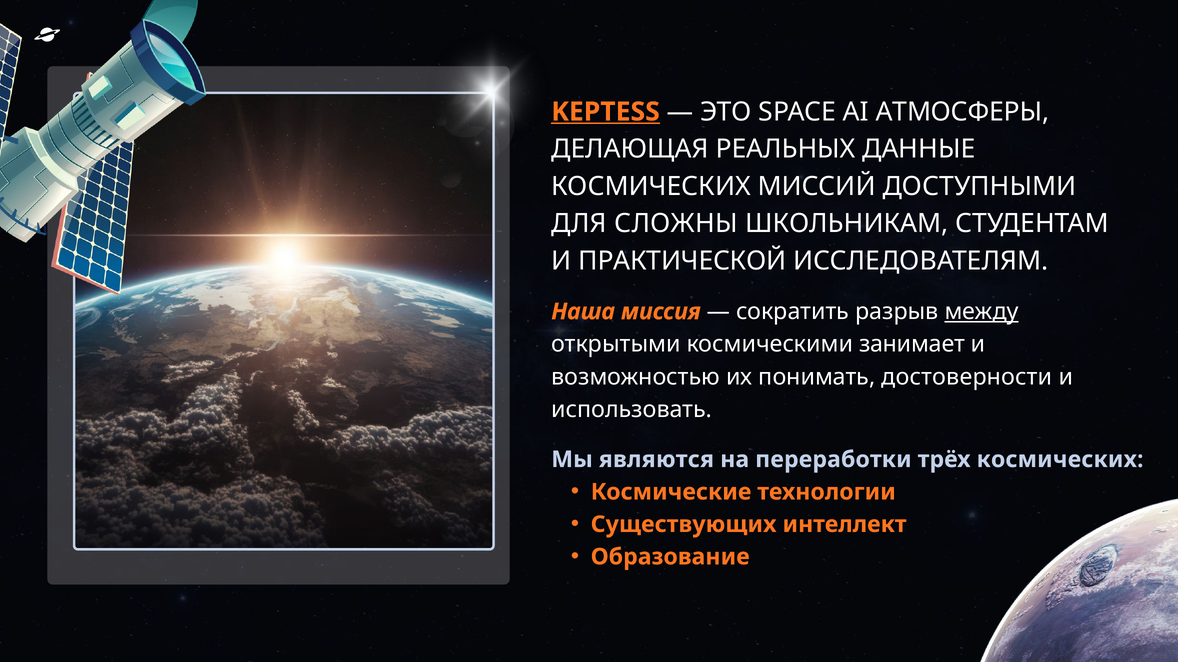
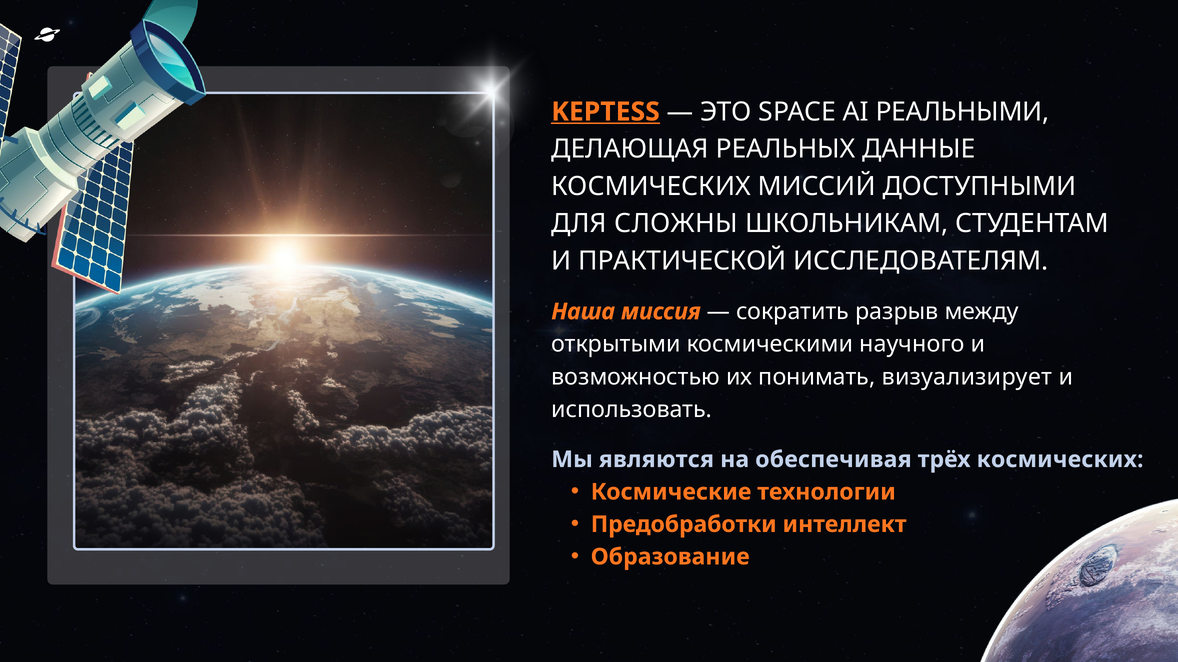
АТМОСФЕРЫ: АТМОСФЕРЫ -> РЕАЛЬНЫМИ
между underline: present -> none
занимает: занимает -> научного
достоверности: достоверности -> визуализирует
переработки: переработки -> обеспечивая
Существующих: Существующих -> Предобработки
